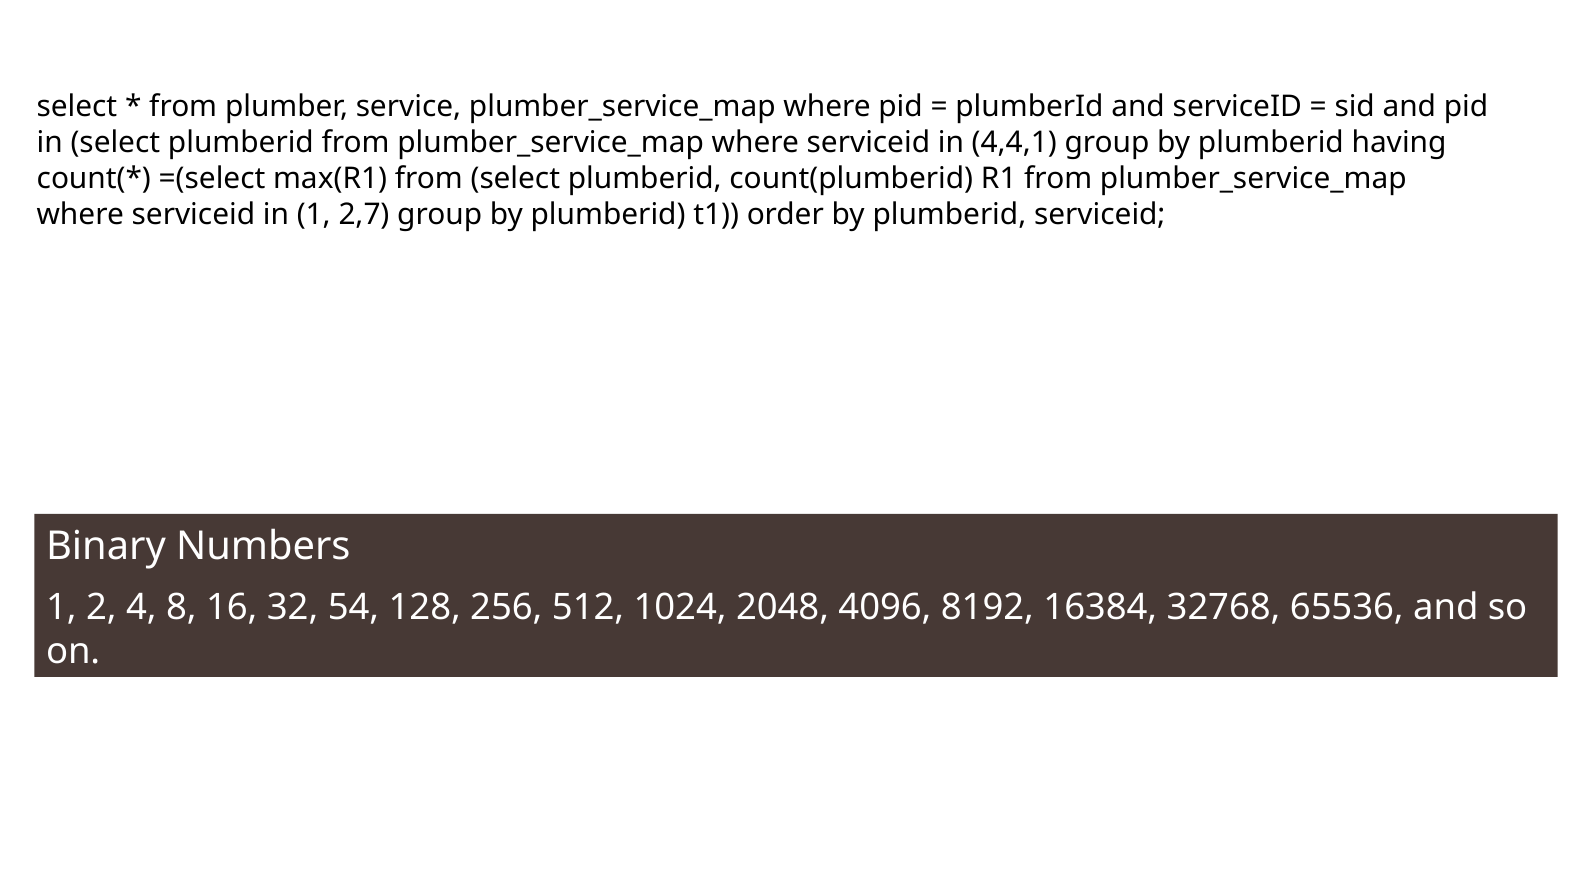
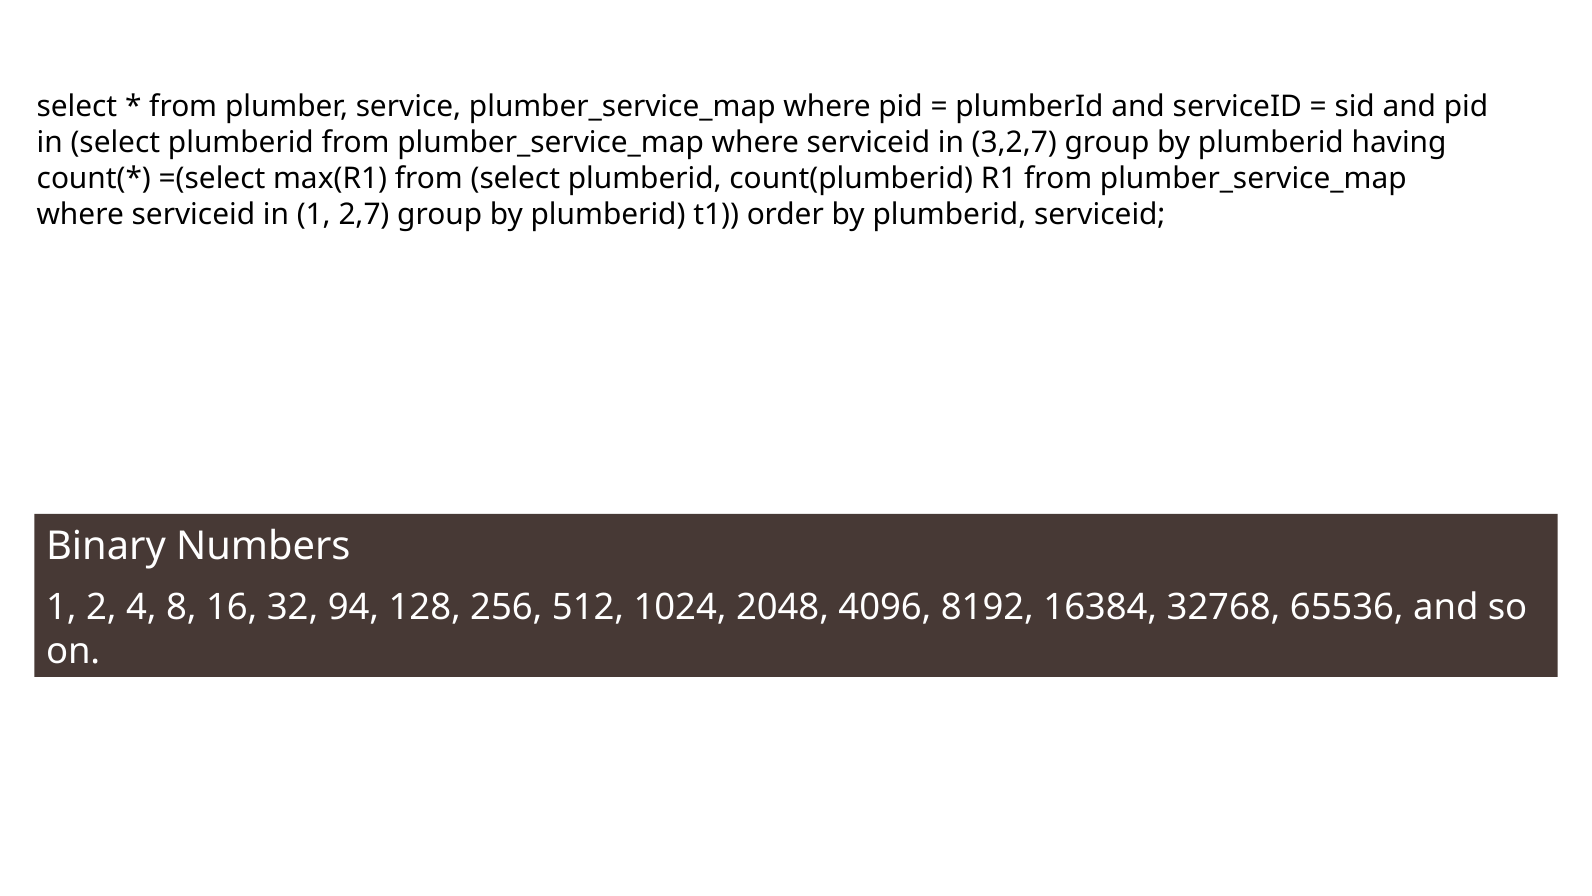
4,4,1: 4,4,1 -> 3,2,7
54: 54 -> 94
